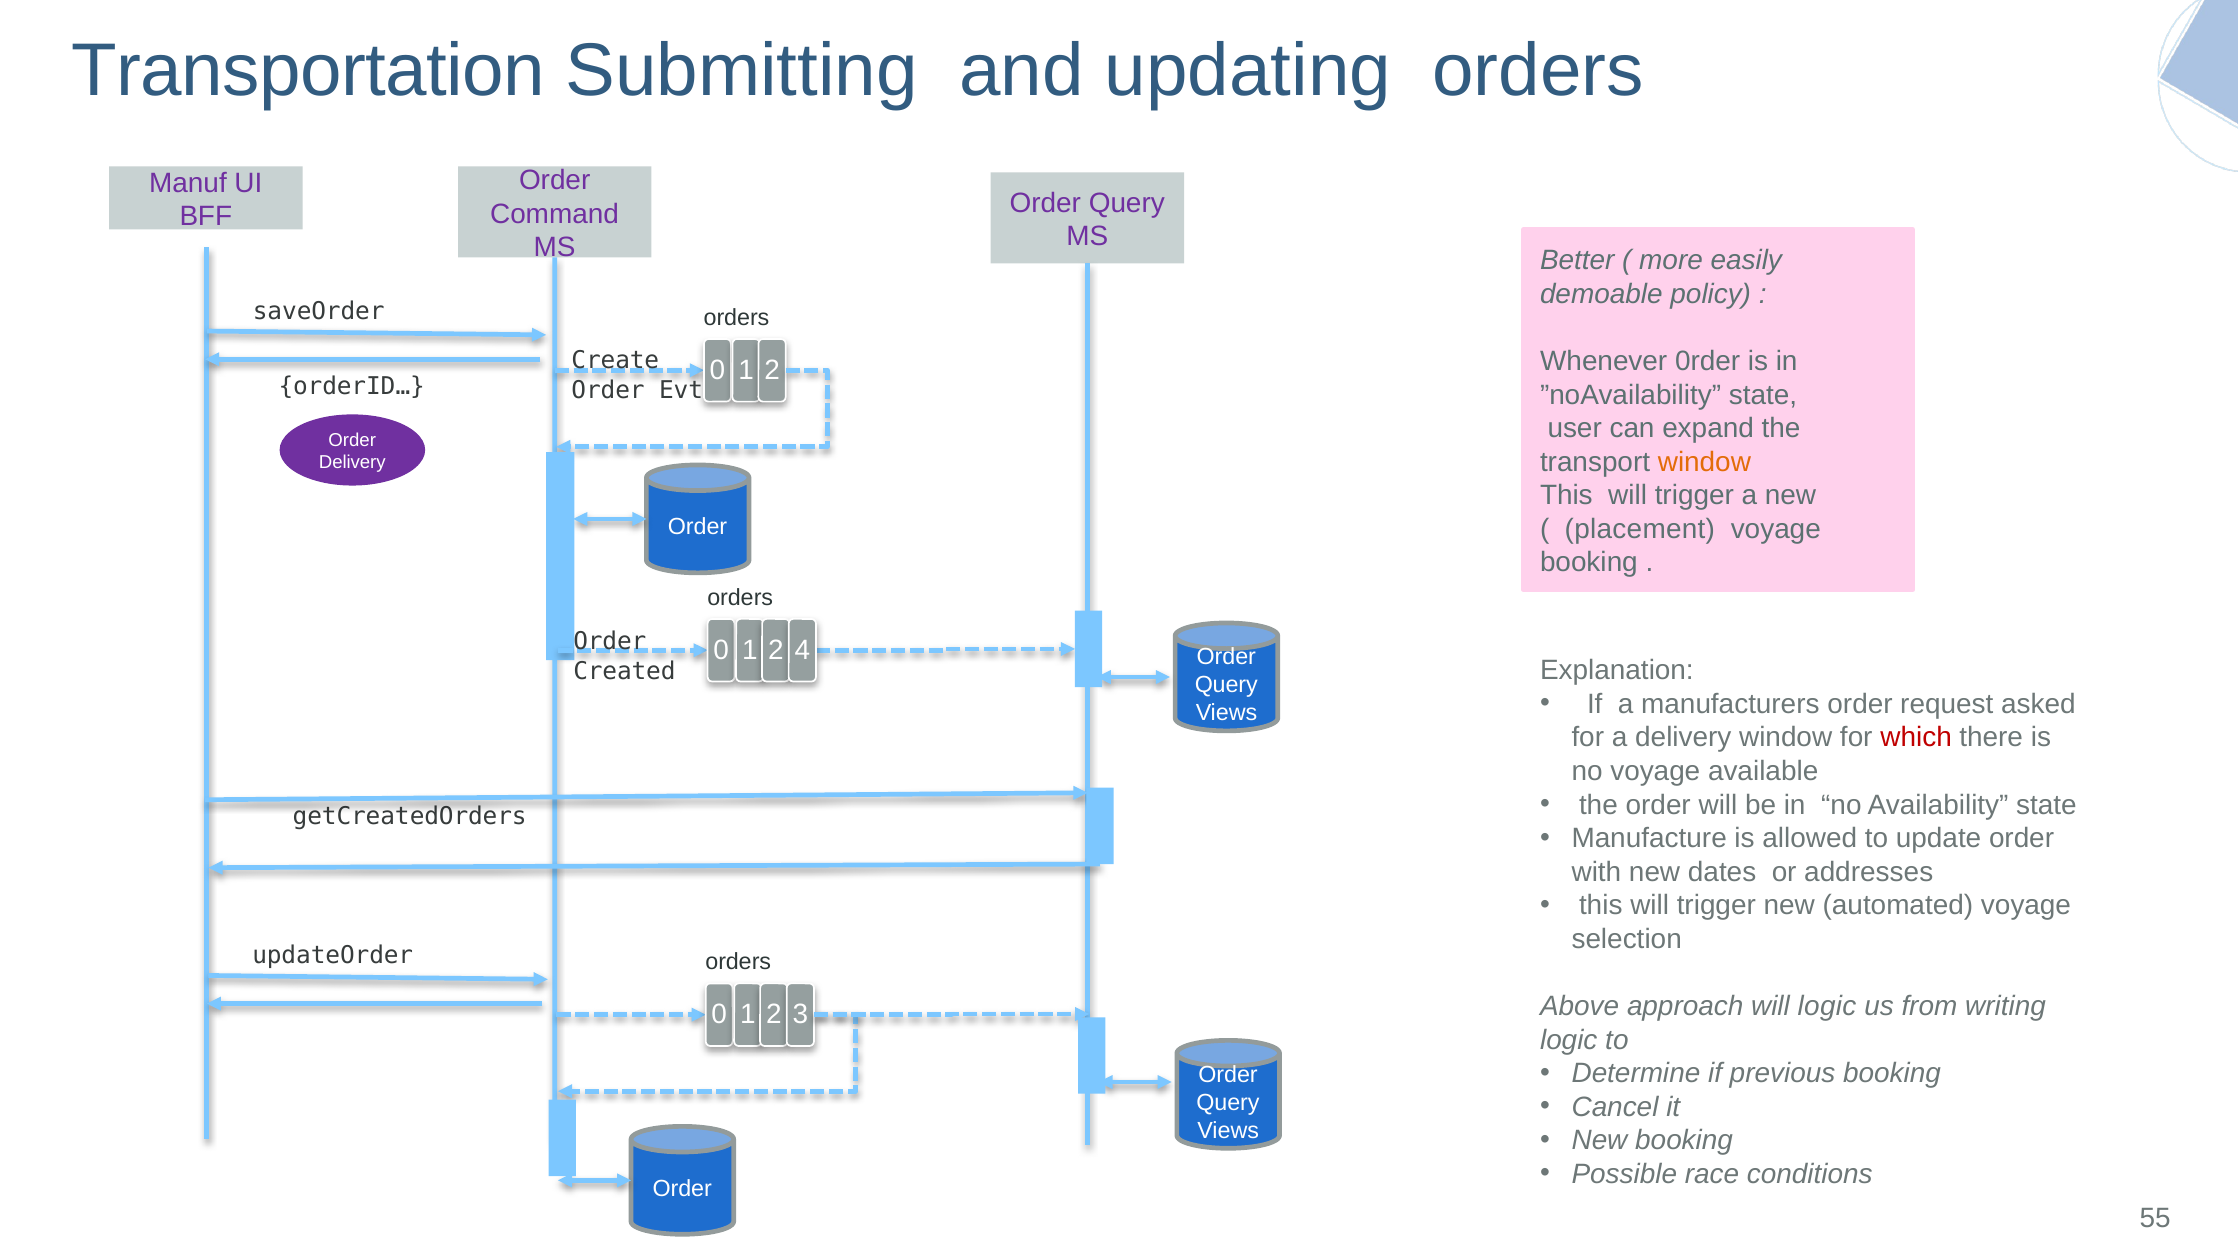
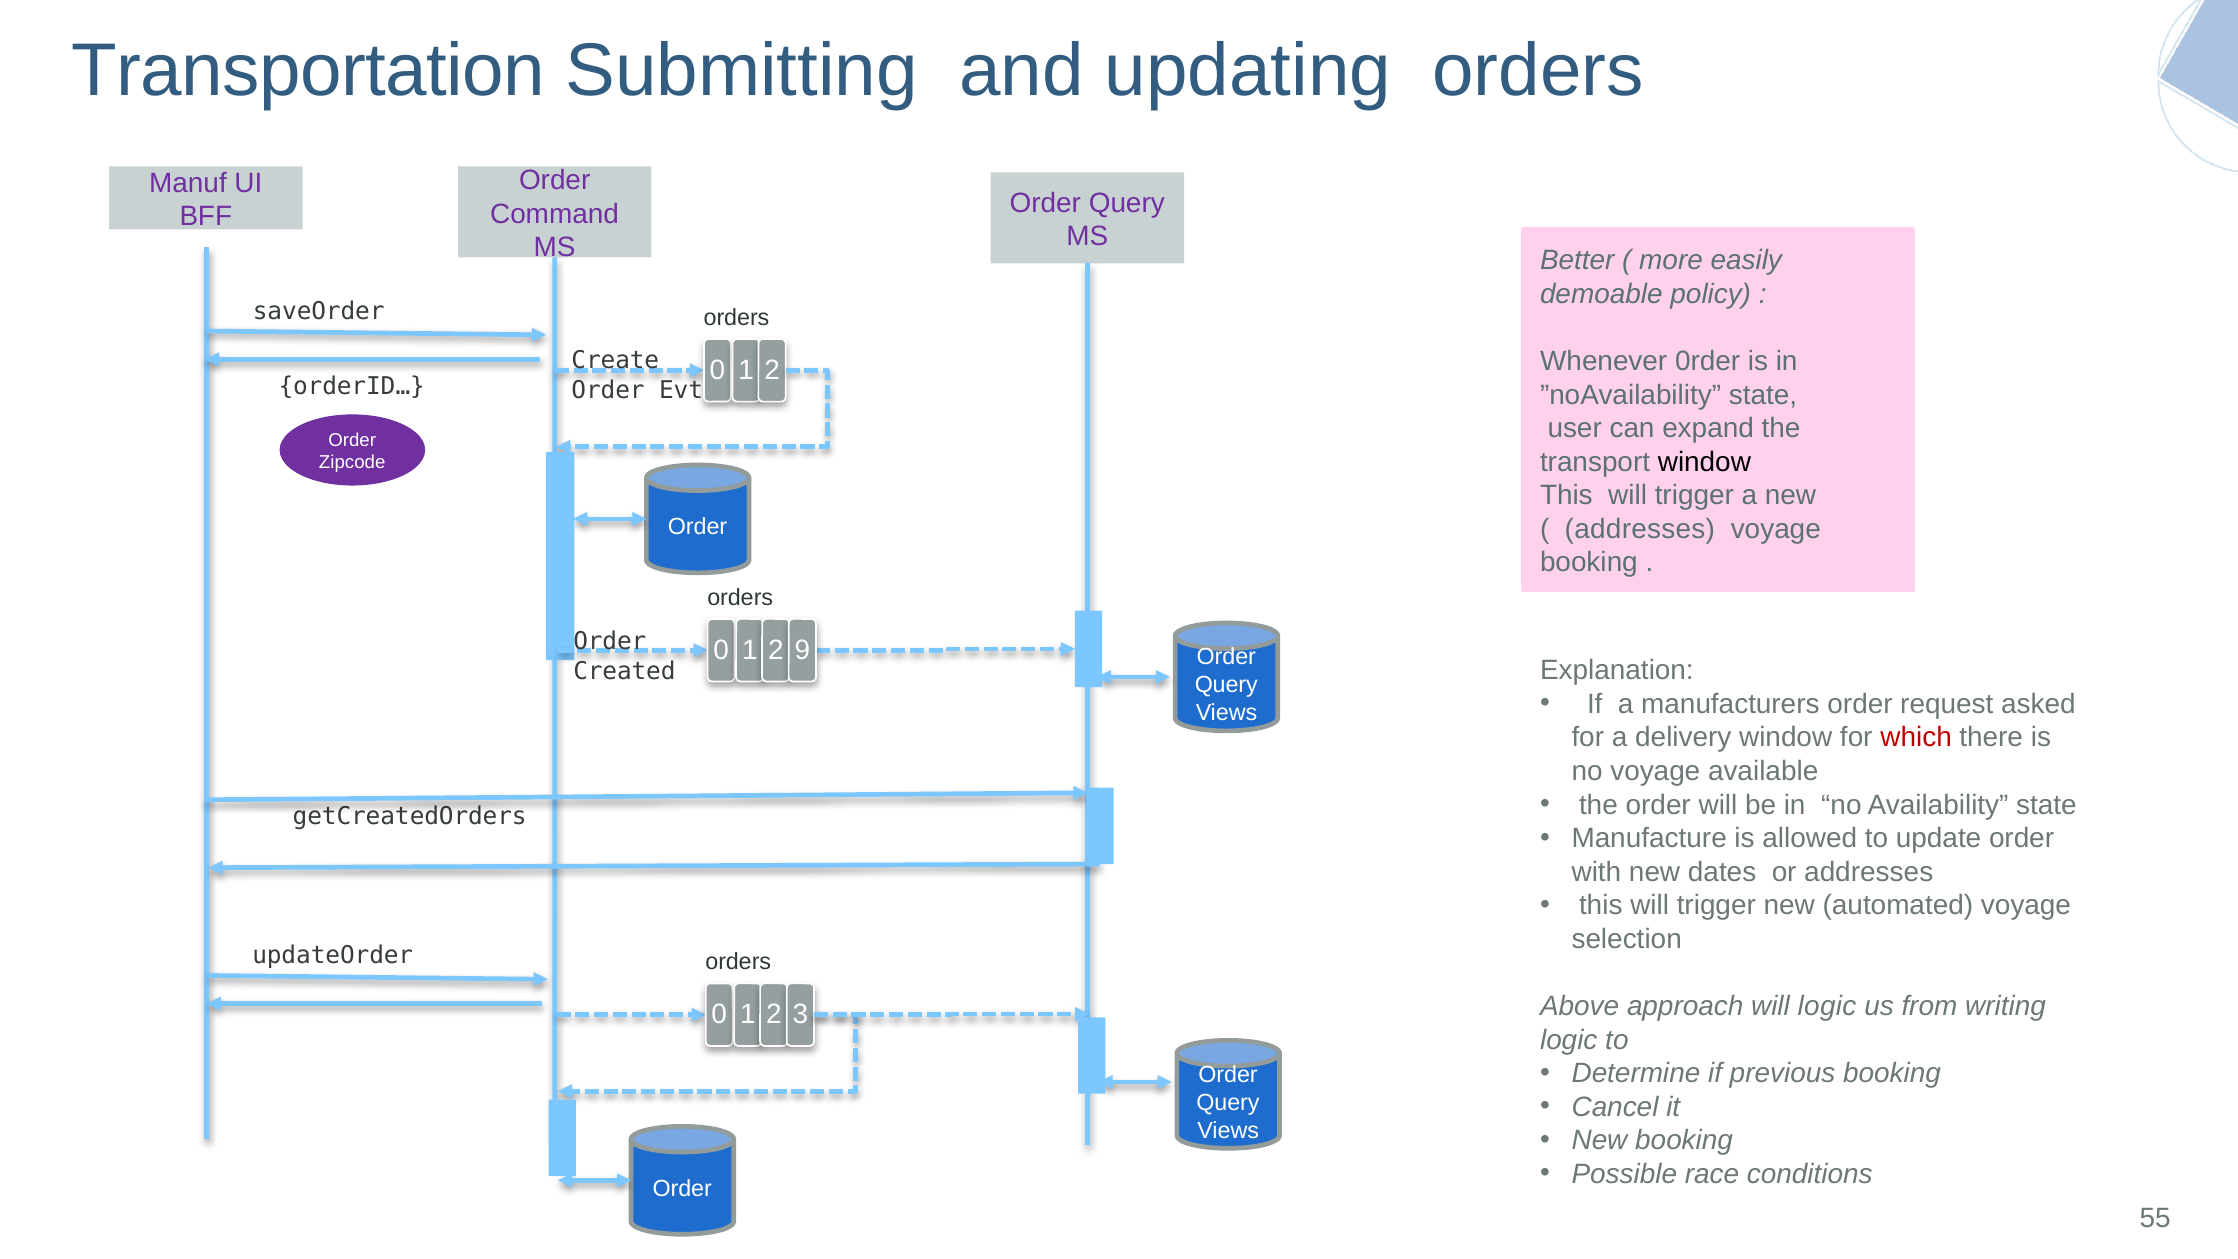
window at (1704, 462) colour: orange -> black
Delivery at (352, 462): Delivery -> Zipcode
placement at (1640, 529): placement -> addresses
4: 4 -> 9
